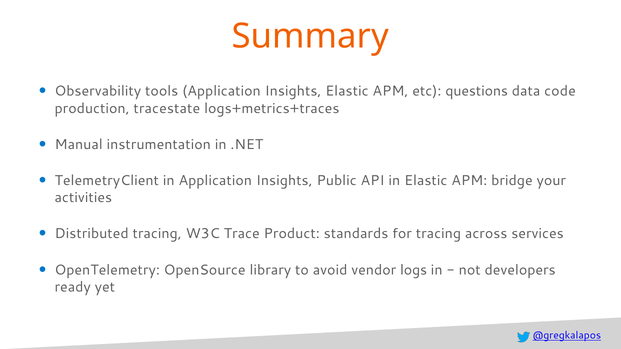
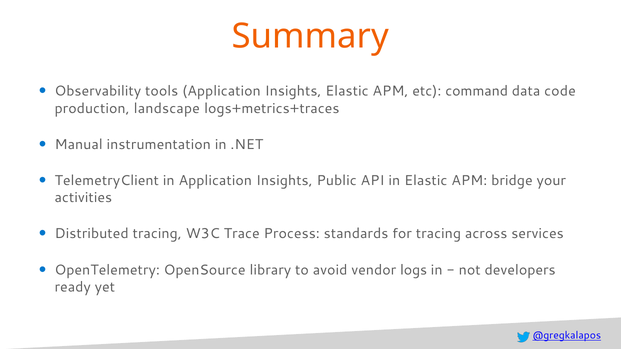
questions: questions -> command
tracestate: tracestate -> landscape
Product: Product -> Process
